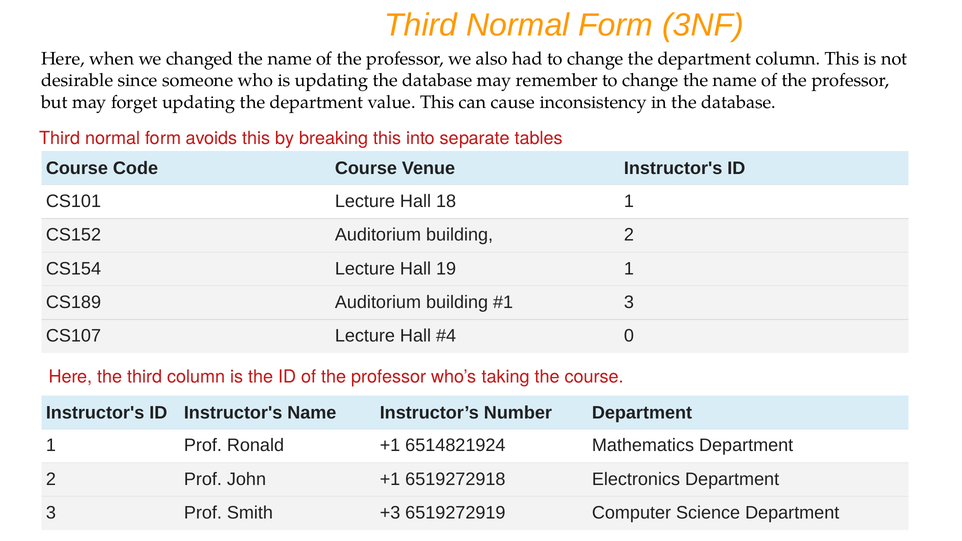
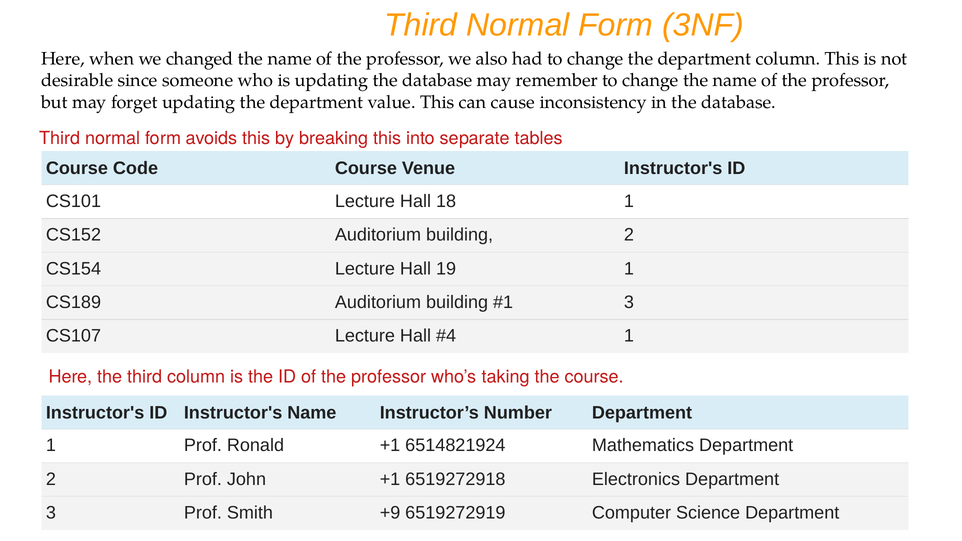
0 at (629, 336): 0 -> 1
+3: +3 -> +9
